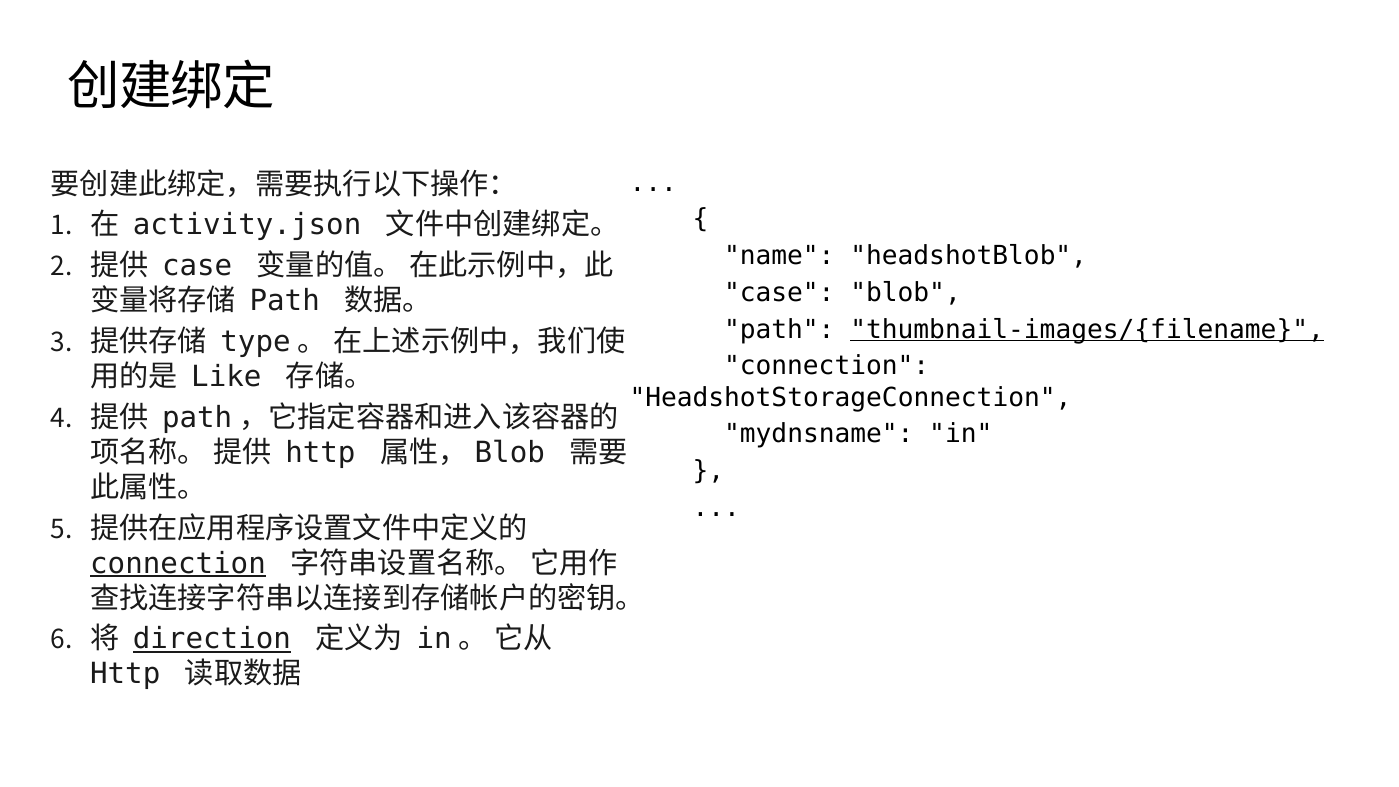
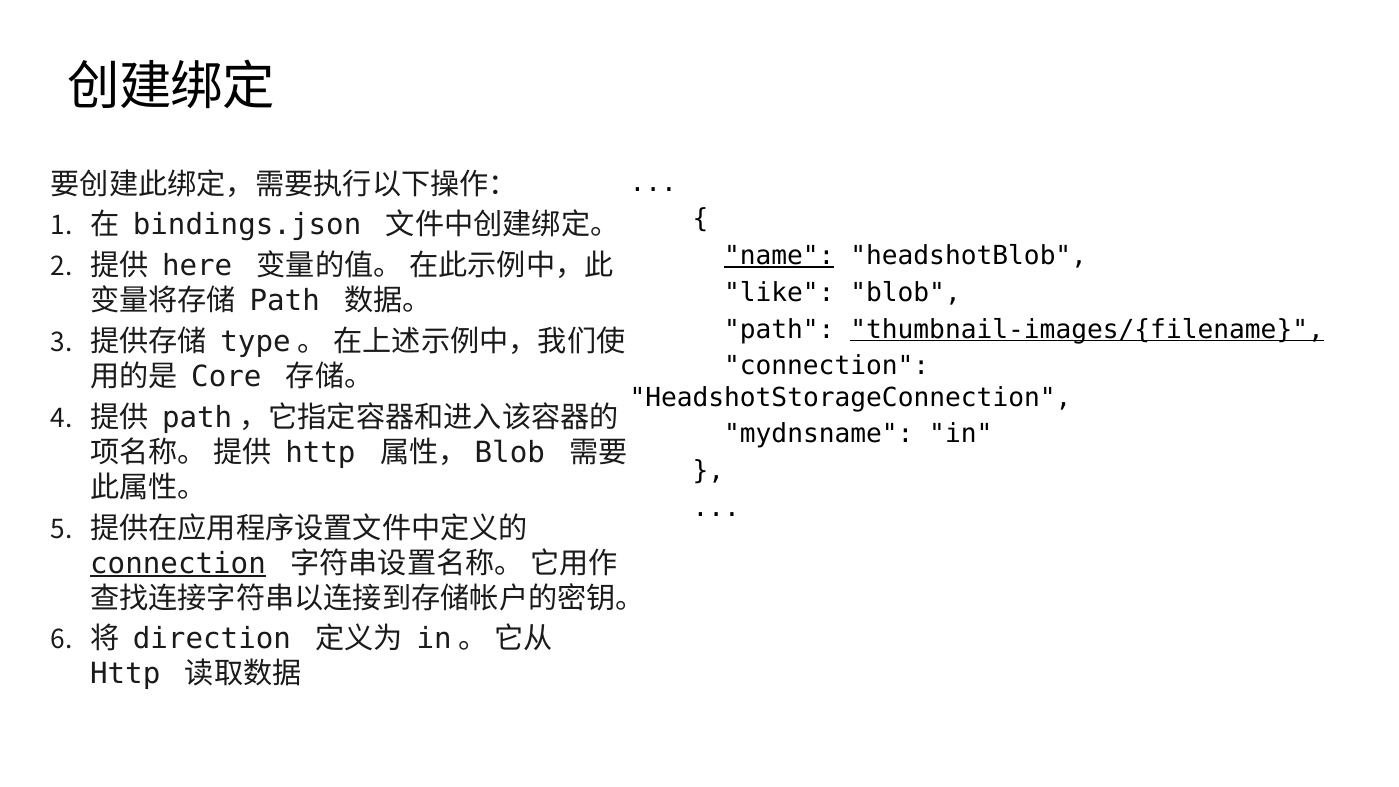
activity.json: activity.json -> bindings.json
name underline: none -> present
case at (197, 266): case -> here
case at (779, 293): case -> like
Like: Like -> Core
direction underline: present -> none
